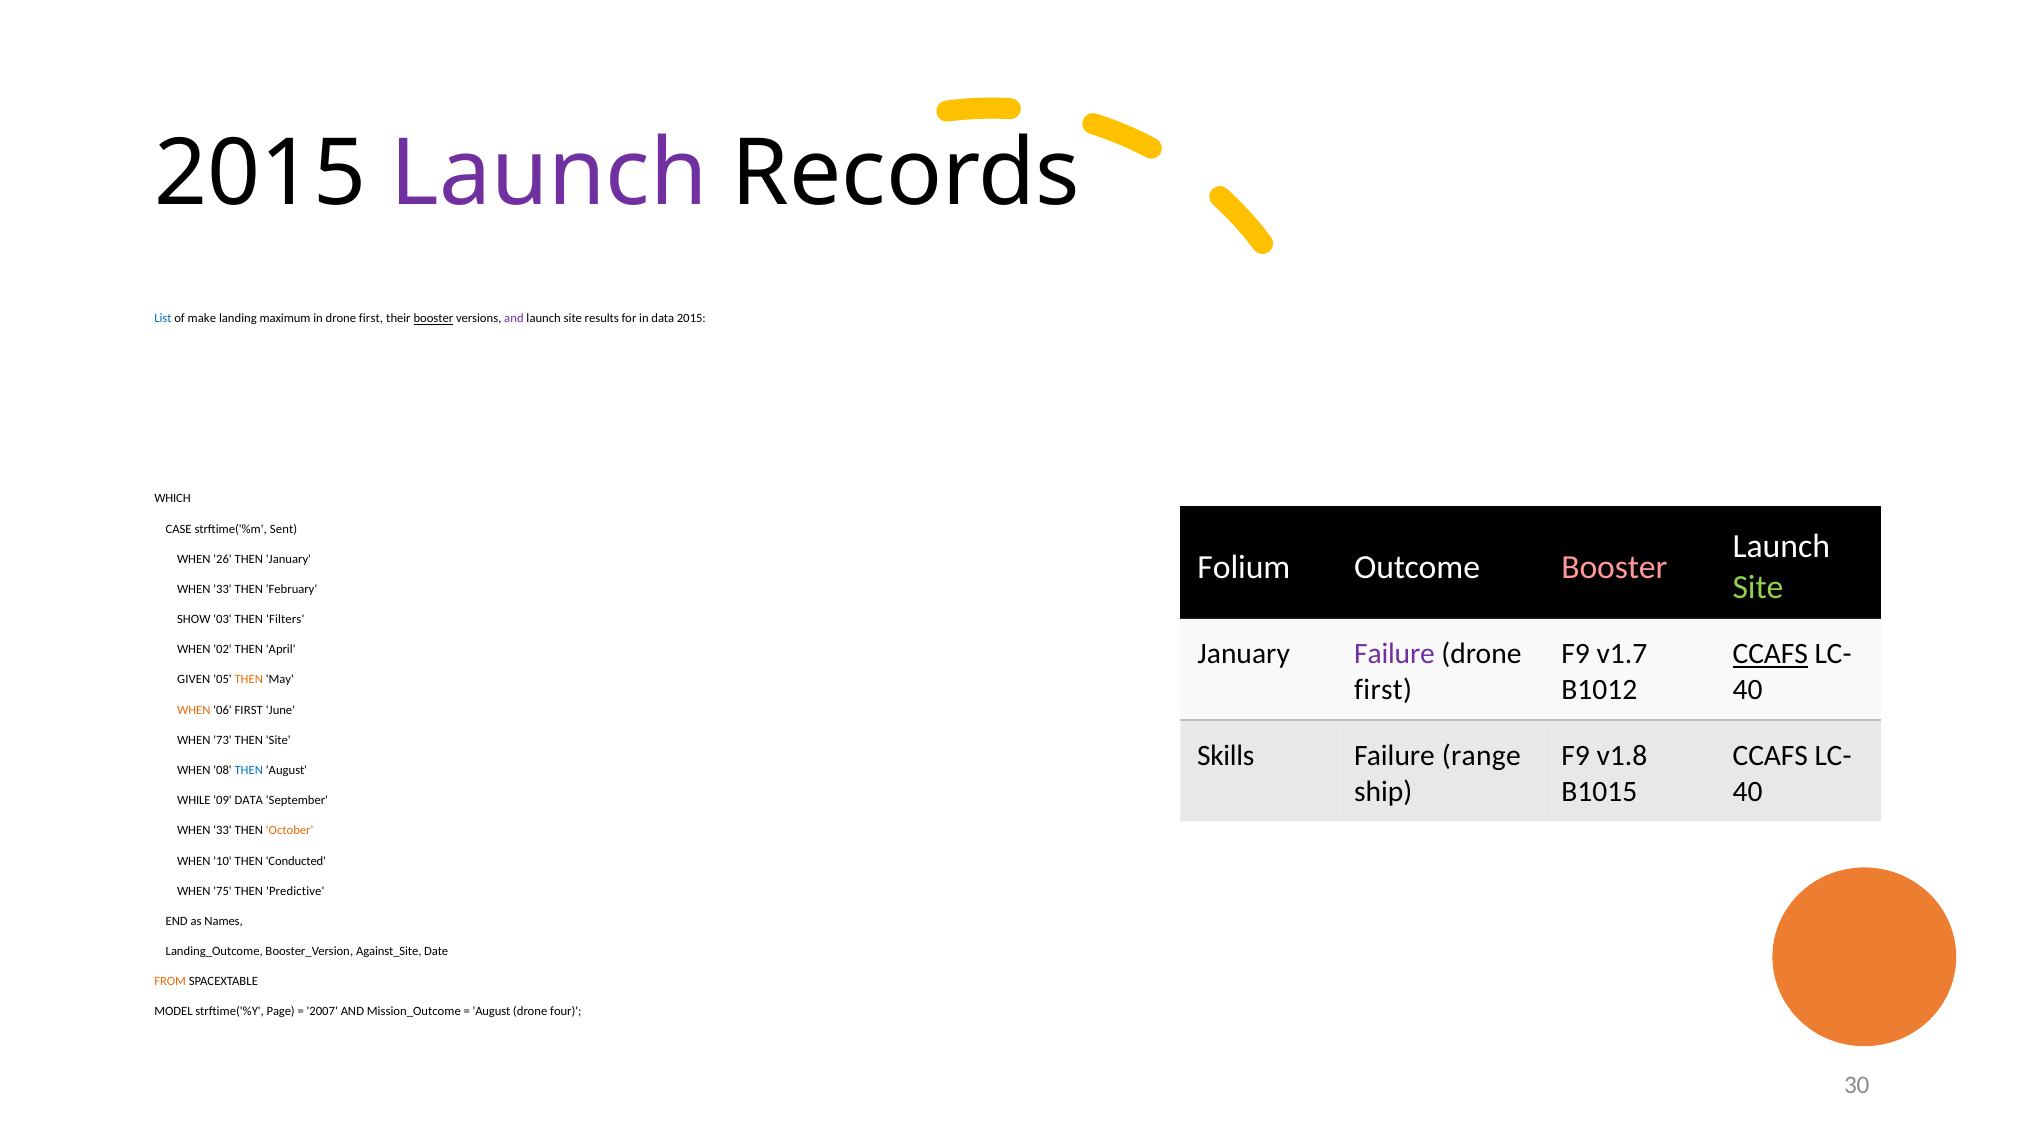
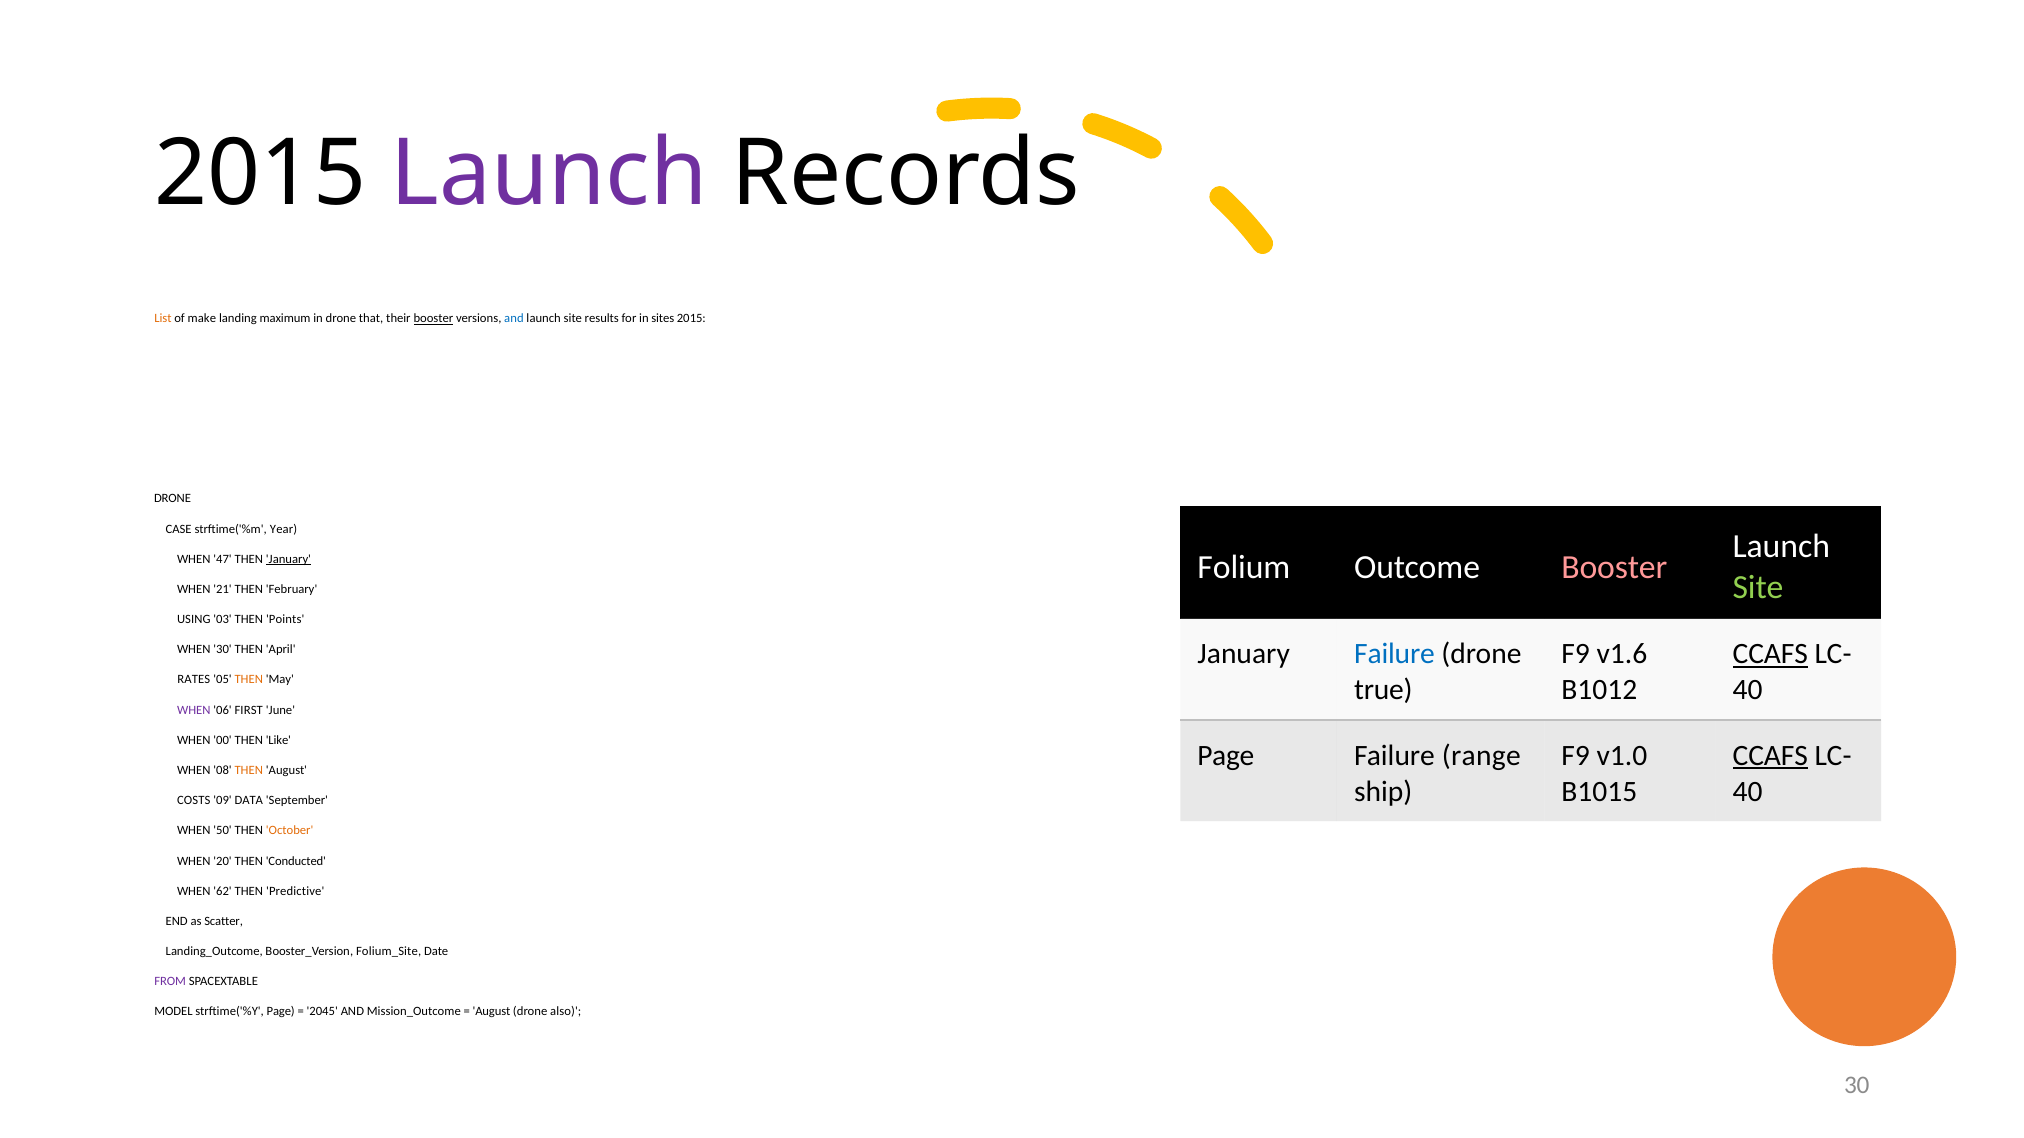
List colour: blue -> orange
in drone first: first -> that
and at (514, 319) colour: purple -> blue
in data: data -> sites
WHICH at (173, 499): WHICH -> DRONE
Sent: Sent -> Year
26: 26 -> 47
January at (288, 559) underline: none -> present
33 at (223, 590): 33 -> 21
SHOW: SHOW -> USING
Filters: Filters -> Points
Failure at (1395, 654) colour: purple -> blue
v1.7: v1.7 -> v1.6
WHEN 02: 02 -> 30
GIVEN: GIVEN -> RATES
first at (1383, 690): first -> true
WHEN at (194, 710) colour: orange -> purple
73: 73 -> 00
THEN Site: Site -> Like
Skills at (1226, 756): Skills -> Page
v1.8: v1.8 -> v1.0
CCAFS at (1770, 756) underline: none -> present
THEN at (249, 771) colour: blue -> orange
WHILE: WHILE -> COSTS
33 at (223, 831): 33 -> 50
10: 10 -> 20
75: 75 -> 62
Names: Names -> Scatter
Against_Site: Against_Site -> Folium_Site
FROM colour: orange -> purple
2007: 2007 -> 2045
four: four -> also
